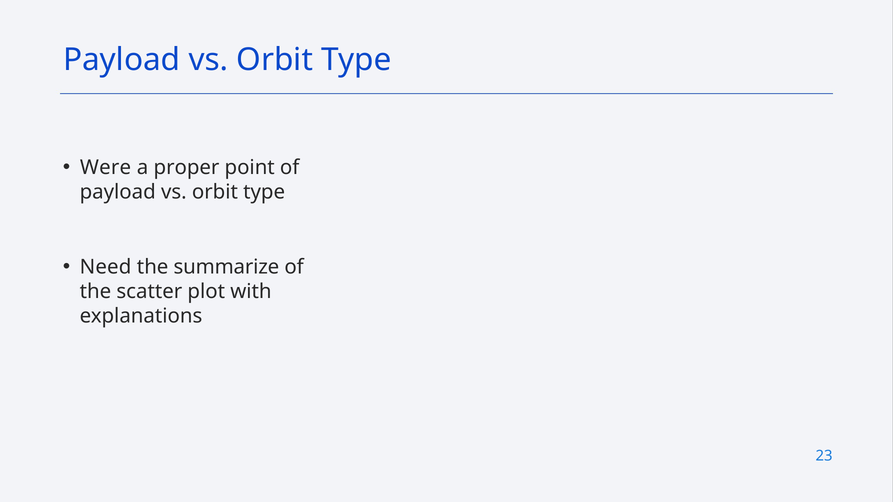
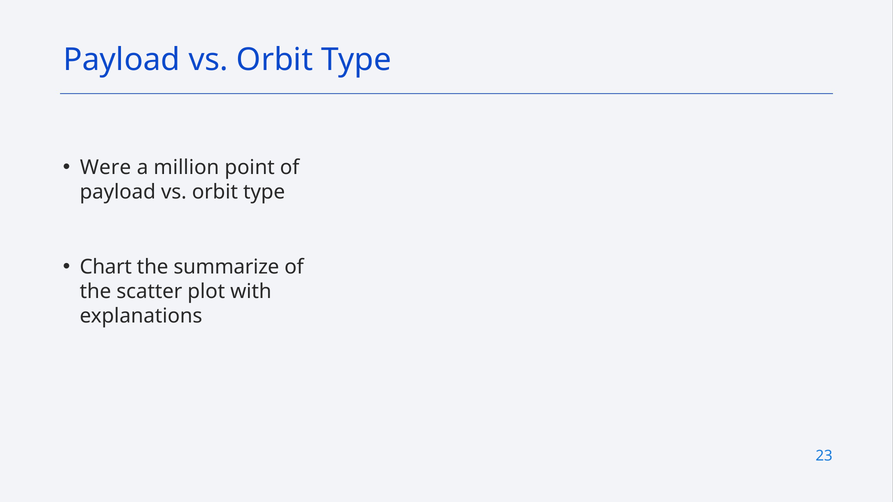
proper: proper -> million
Need: Need -> Chart
